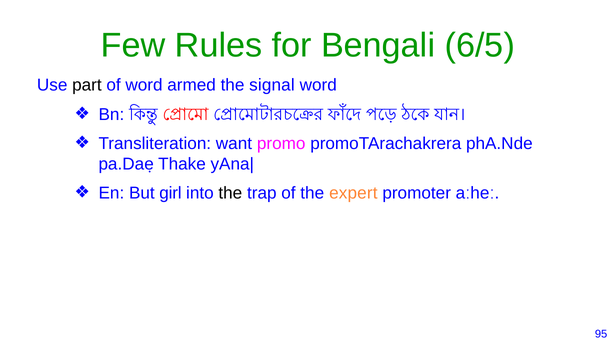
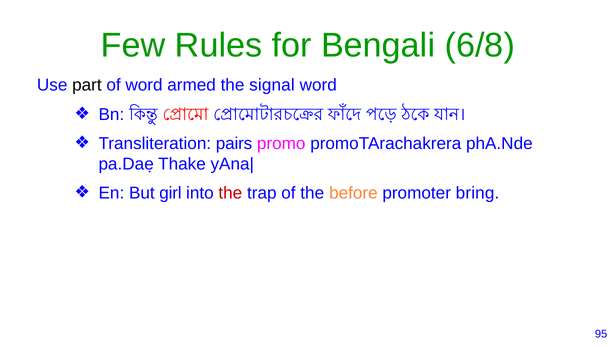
6/5: 6/5 -> 6/8
want: want -> pairs
the at (230, 193) colour: black -> red
expert: expert -> before
aːheː: aːheː -> bring
